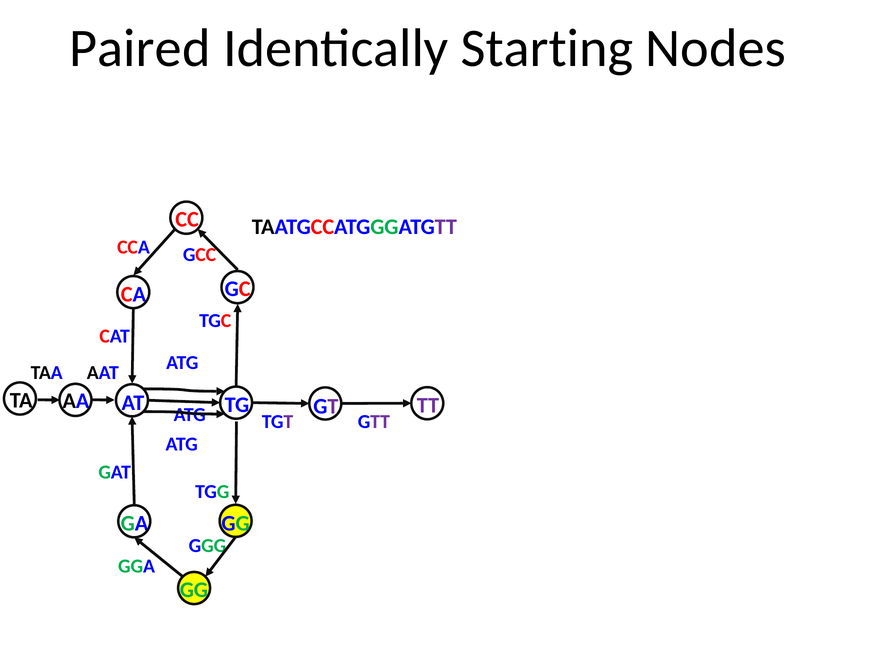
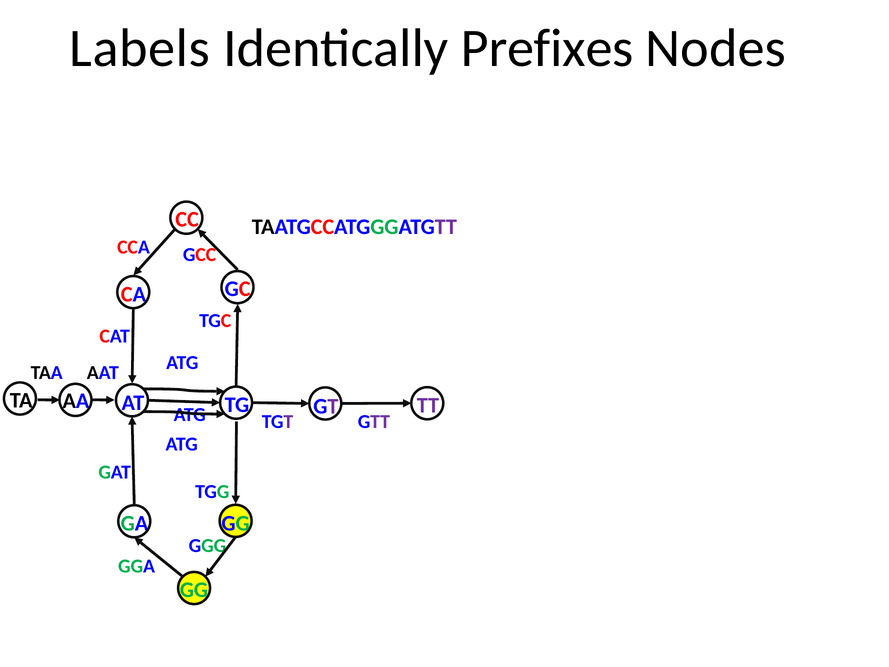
Paired: Paired -> Labels
Starting: Starting -> Prefixes
